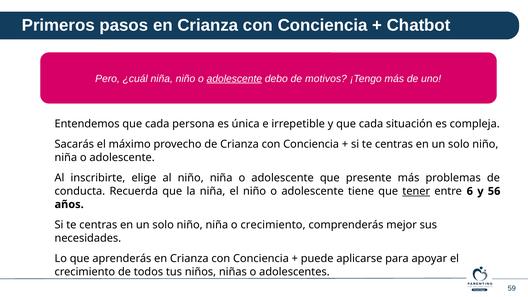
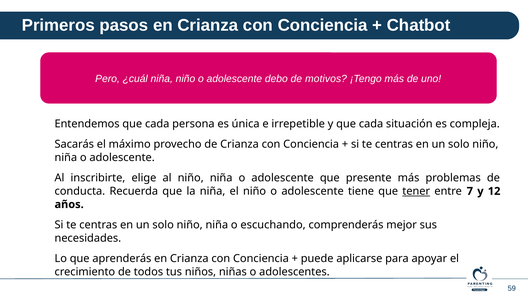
adolescente at (234, 79) underline: present -> none
6: 6 -> 7
56: 56 -> 12
o crecimiento: crecimiento -> escuchando
